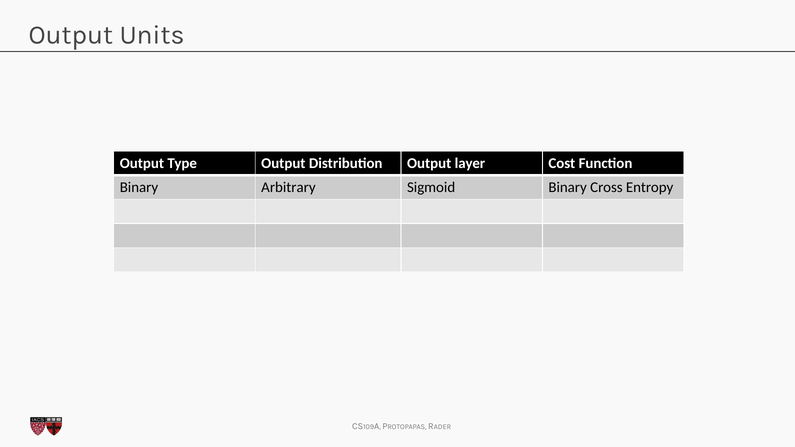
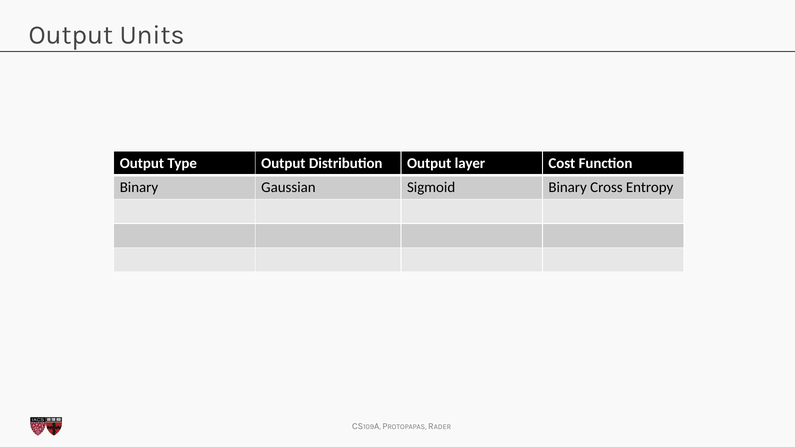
Arbitrary: Arbitrary -> Gaussian
